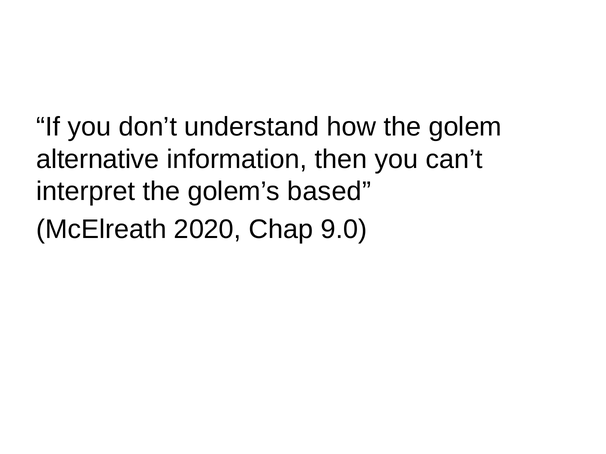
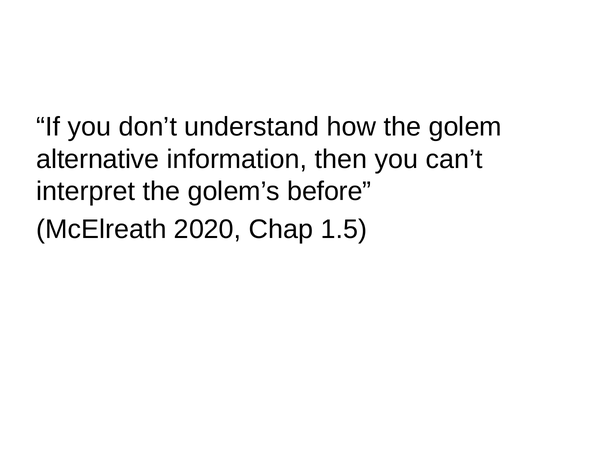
based: based -> before
9.0: 9.0 -> 1.5
